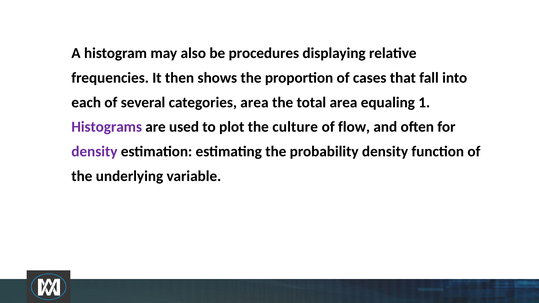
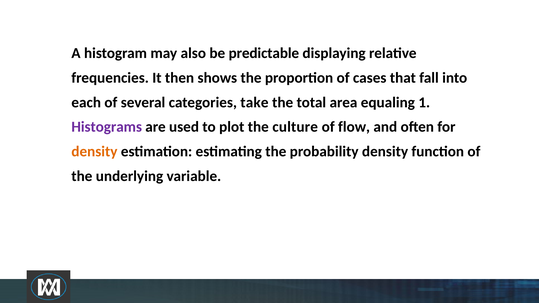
procedures: procedures -> predictable
categories area: area -> take
density at (94, 152) colour: purple -> orange
